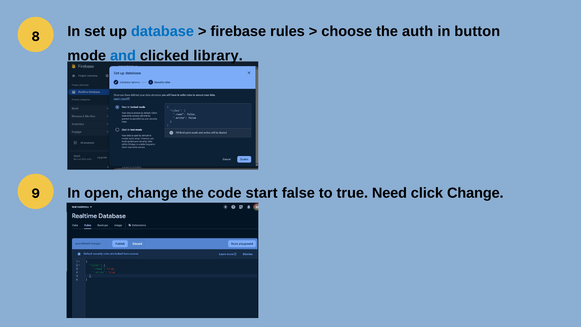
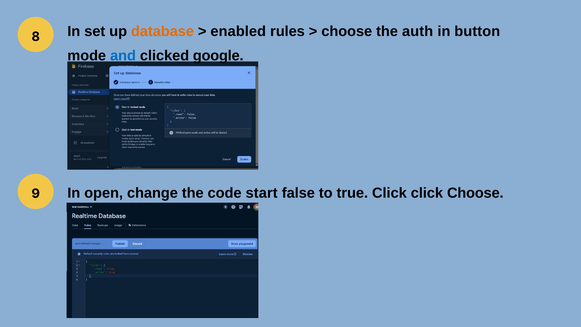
database colour: blue -> orange
firebase: firebase -> enabled
library: library -> google
true Need: Need -> Click
click Change: Change -> Choose
